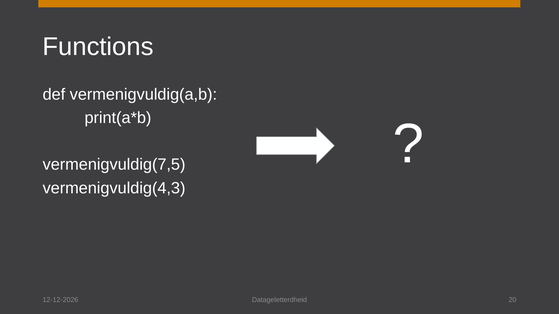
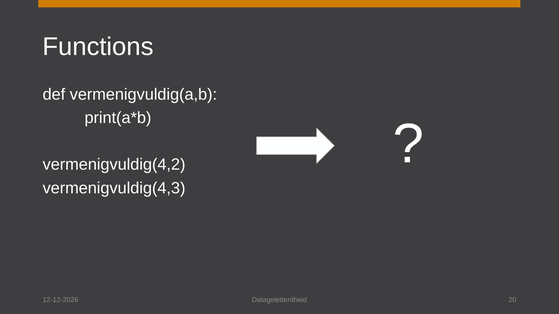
vermenigvuldig(7,5: vermenigvuldig(7,5 -> vermenigvuldig(4,2
